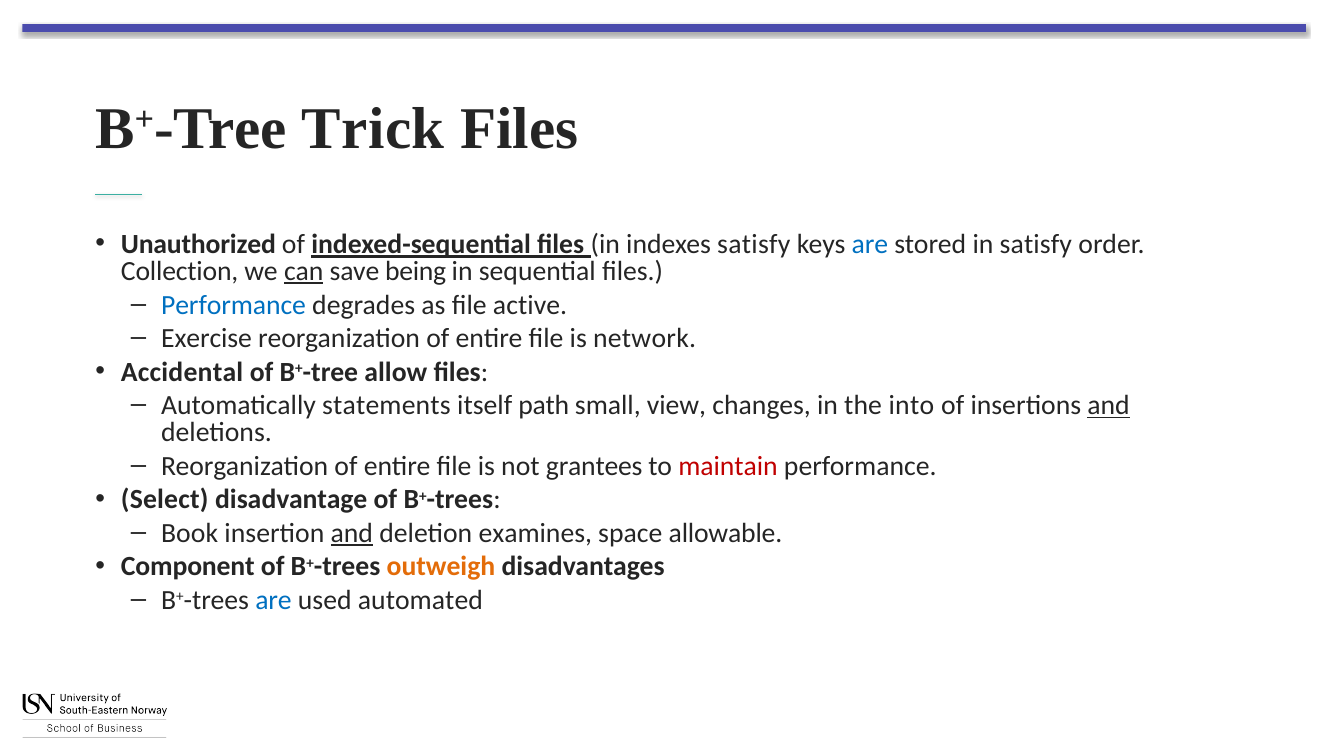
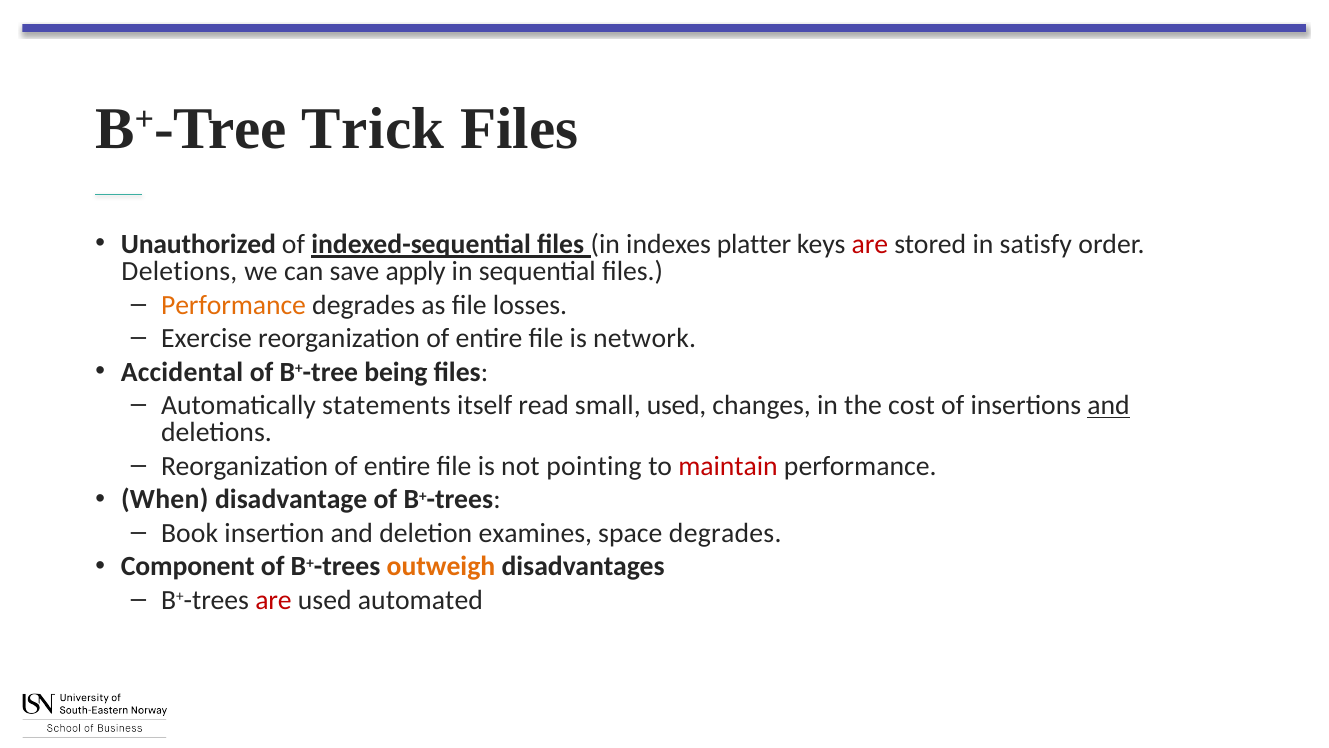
indexes satisfy: satisfy -> platter
are at (870, 244) colour: blue -> red
Collection at (180, 271): Collection -> Deletions
can underline: present -> none
being: being -> apply
Performance at (234, 305) colour: blue -> orange
active: active -> losses
allow: allow -> being
path: path -> read
small view: view -> used
into: into -> cost
grantees: grantees -> pointing
Select: Select -> When
and at (352, 533) underline: present -> none
space allowable: allowable -> degrades
are at (274, 600) colour: blue -> red
